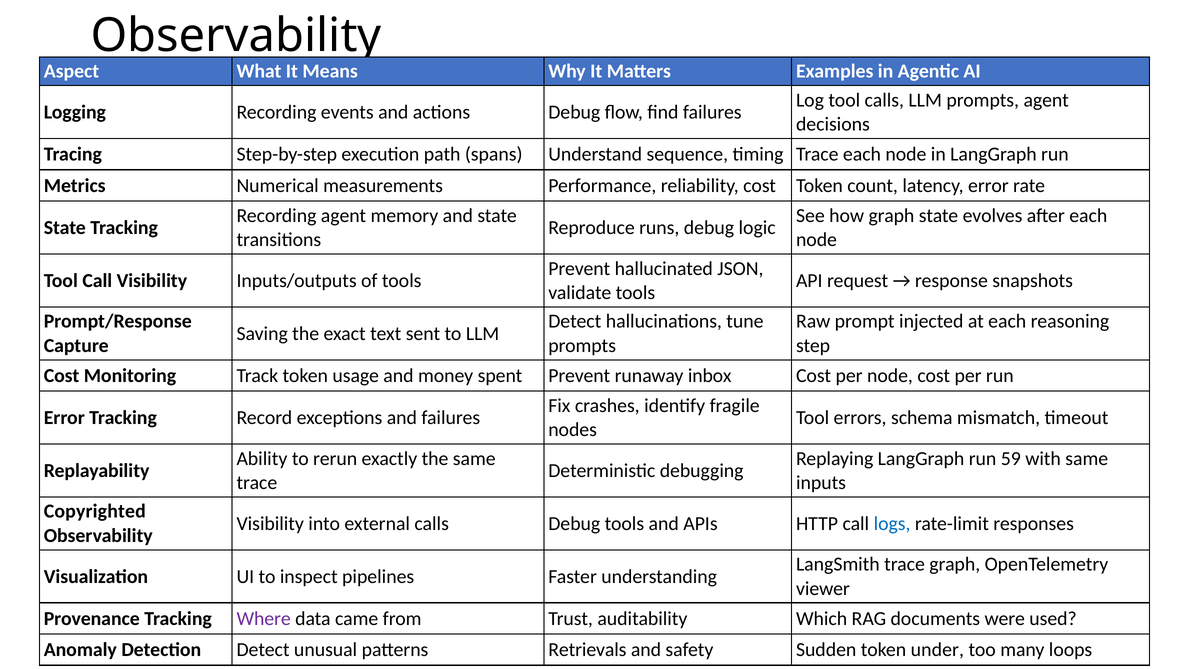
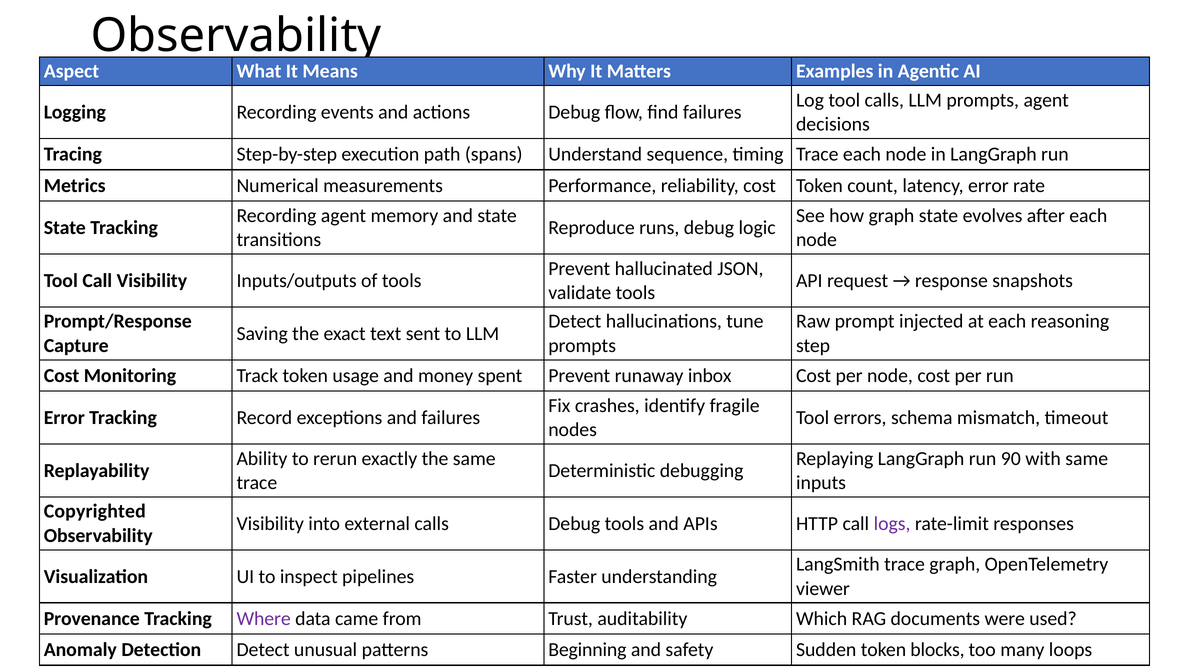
59: 59 -> 90
logs colour: blue -> purple
Retrievals: Retrievals -> Beginning
under: under -> blocks
